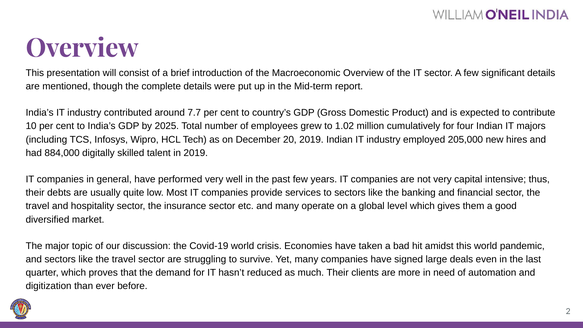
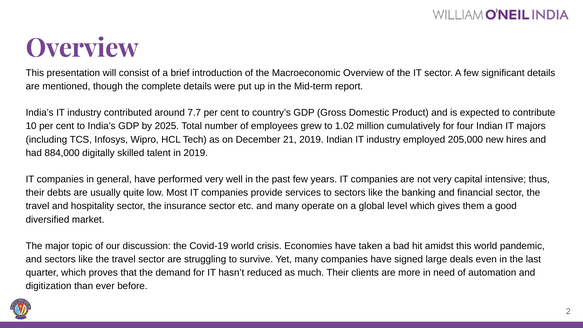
20: 20 -> 21
